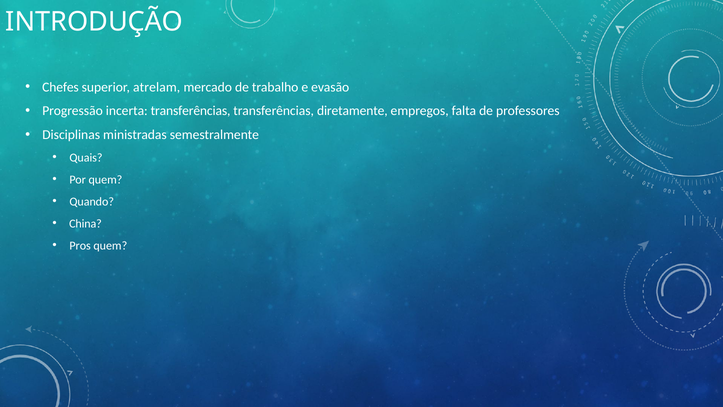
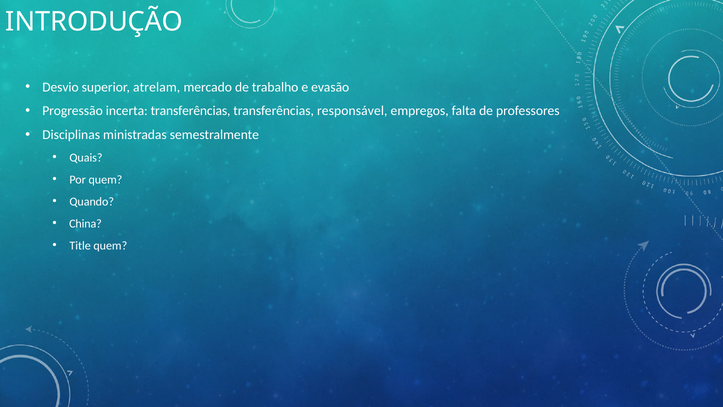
Chefes: Chefes -> Desvio
diretamente: diretamente -> responsável
Pros: Pros -> Title
